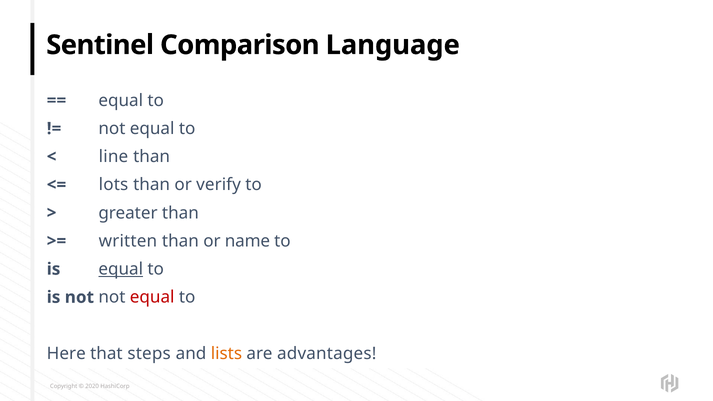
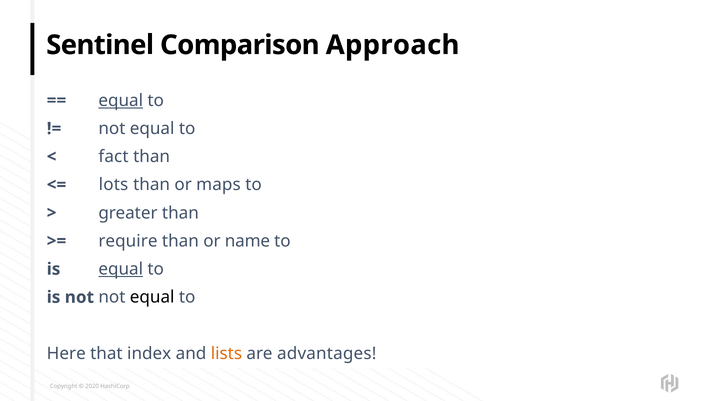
Language: Language -> Approach
equal at (121, 100) underline: none -> present
line: line -> fact
verify: verify -> maps
written: written -> require
equal at (152, 297) colour: red -> black
steps: steps -> index
